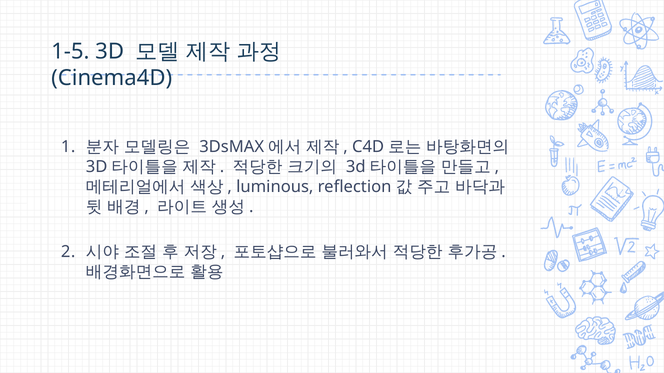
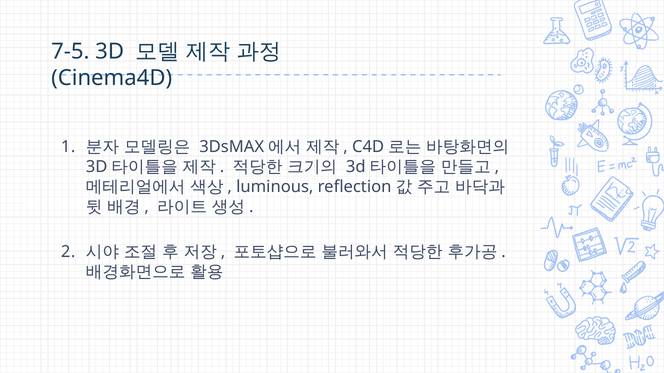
1-5: 1-5 -> 7-5
